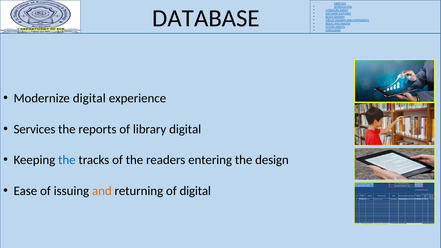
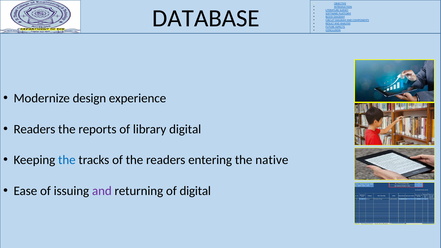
Modernize digital: digital -> design
Services at (34, 129): Services -> Readers
design: design -> native
and at (102, 191) colour: orange -> purple
